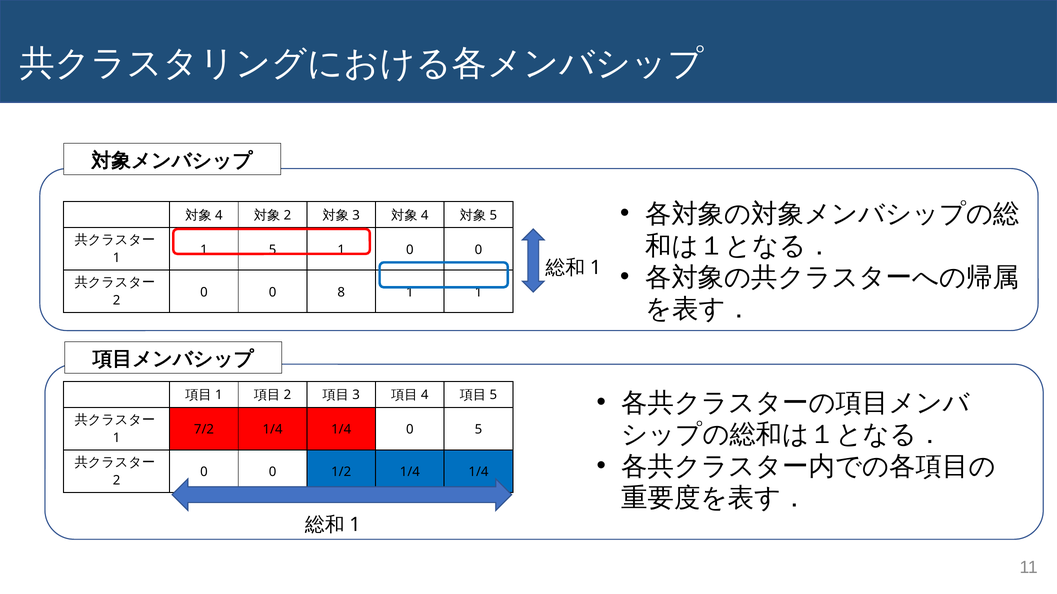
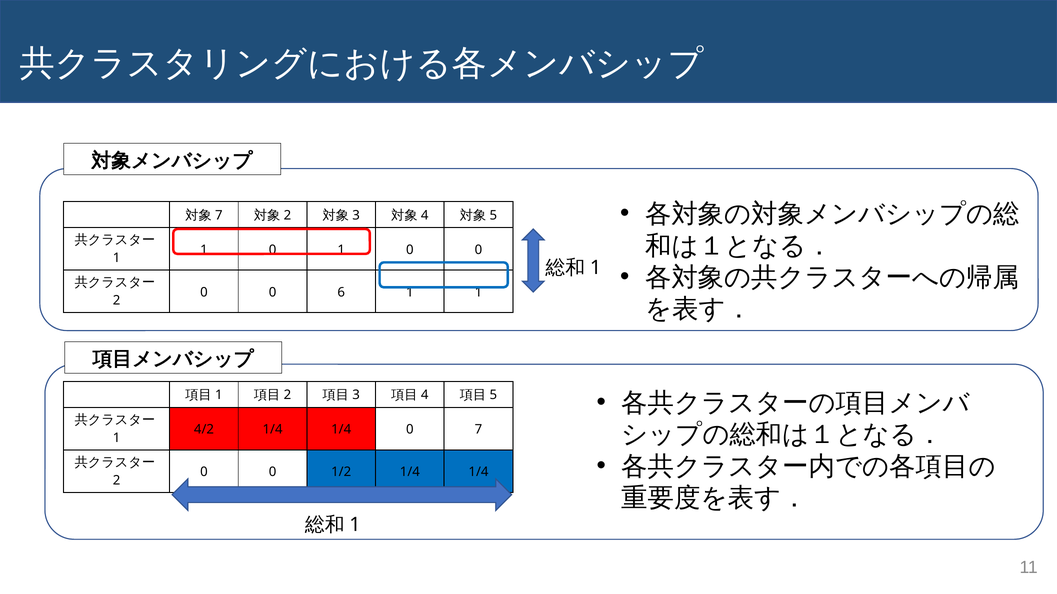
4 at (219, 216): 4 -> 7
5 at (273, 250): 5 -> 0
8: 8 -> 6
7/2: 7/2 -> 4/2
0 5: 5 -> 7
